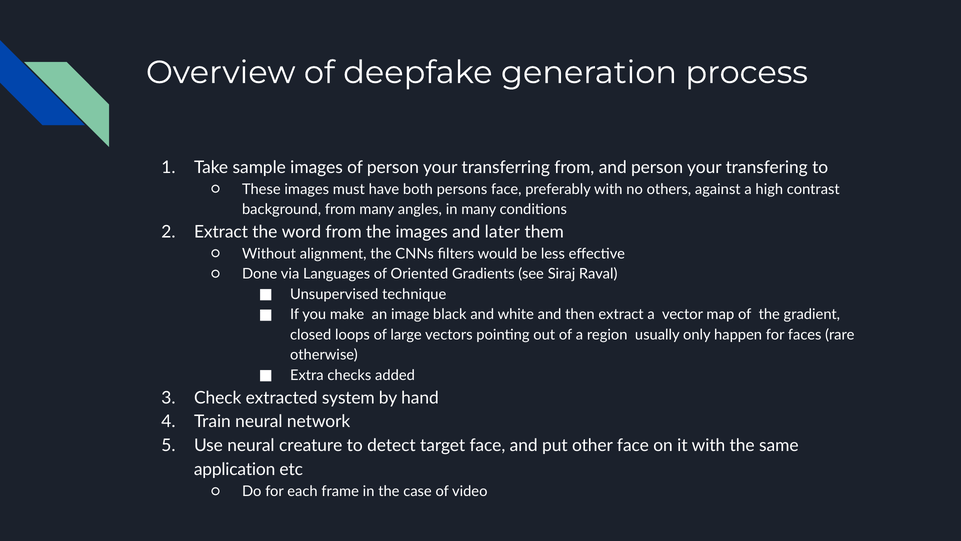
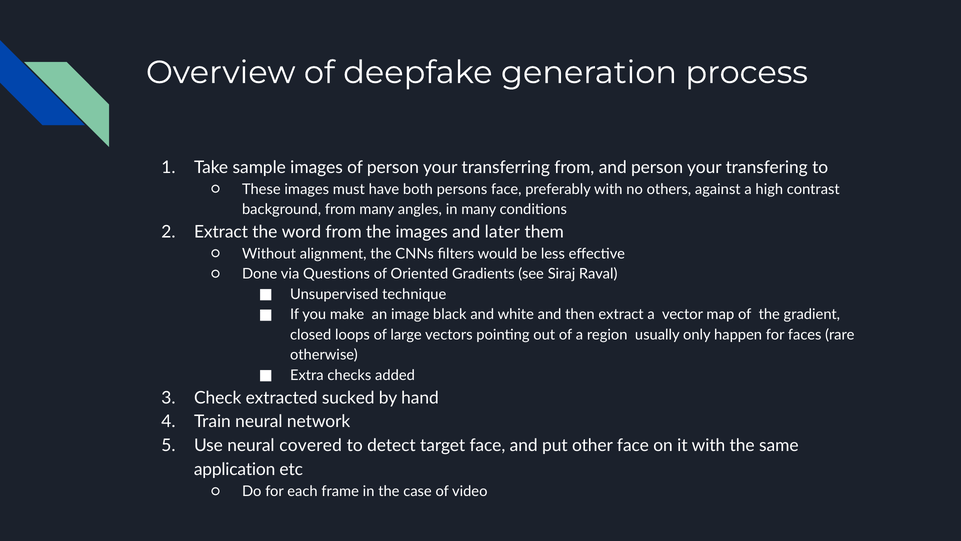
Languages: Languages -> Questions
system: system -> sucked
creature: creature -> covered
